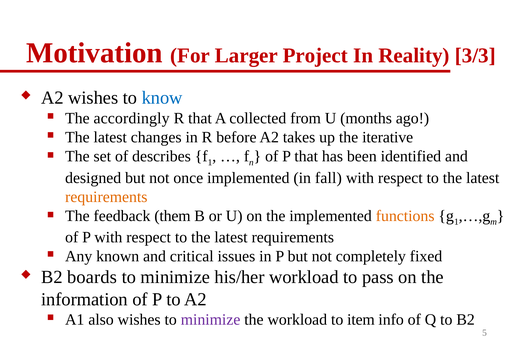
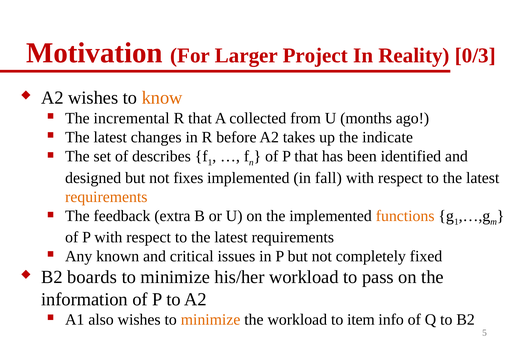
3/3: 3/3 -> 0/3
know colour: blue -> orange
accordingly: accordingly -> incremental
iterative: iterative -> indicate
once: once -> fixes
them: them -> extra
minimize at (211, 319) colour: purple -> orange
